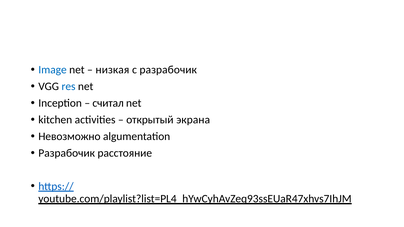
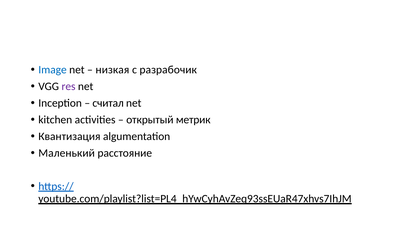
res colour: blue -> purple
экрана: экрана -> метрик
Невозможно: Невозможно -> Квантизация
Разрабочик at (67, 153): Разрабочик -> Маленький
